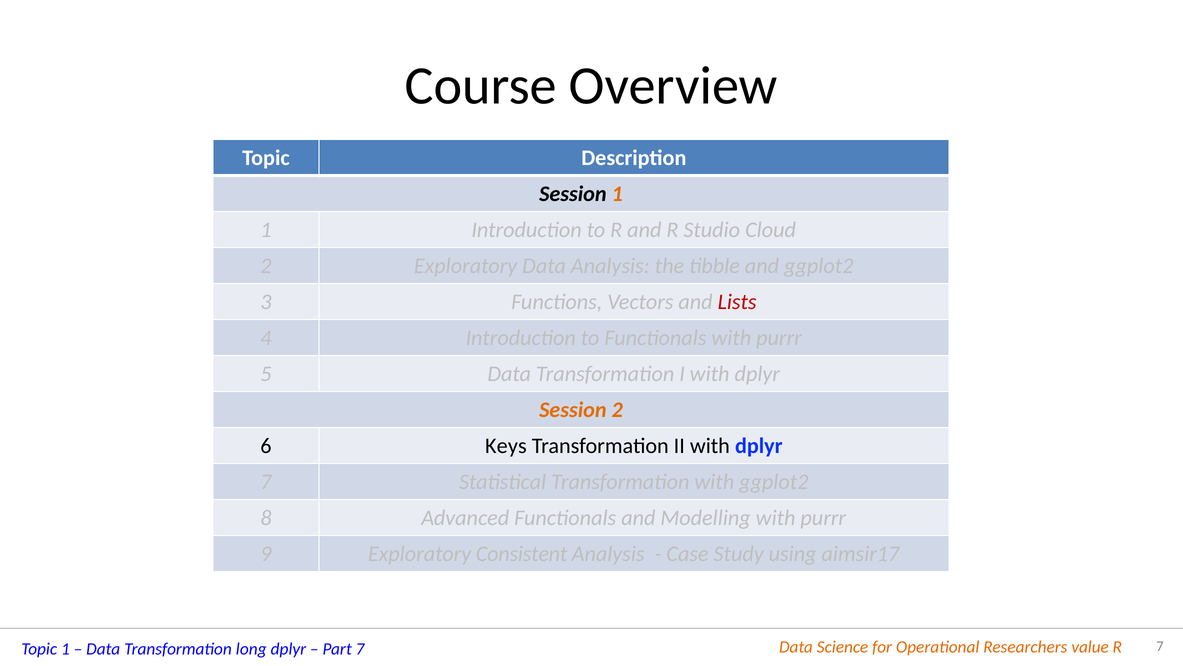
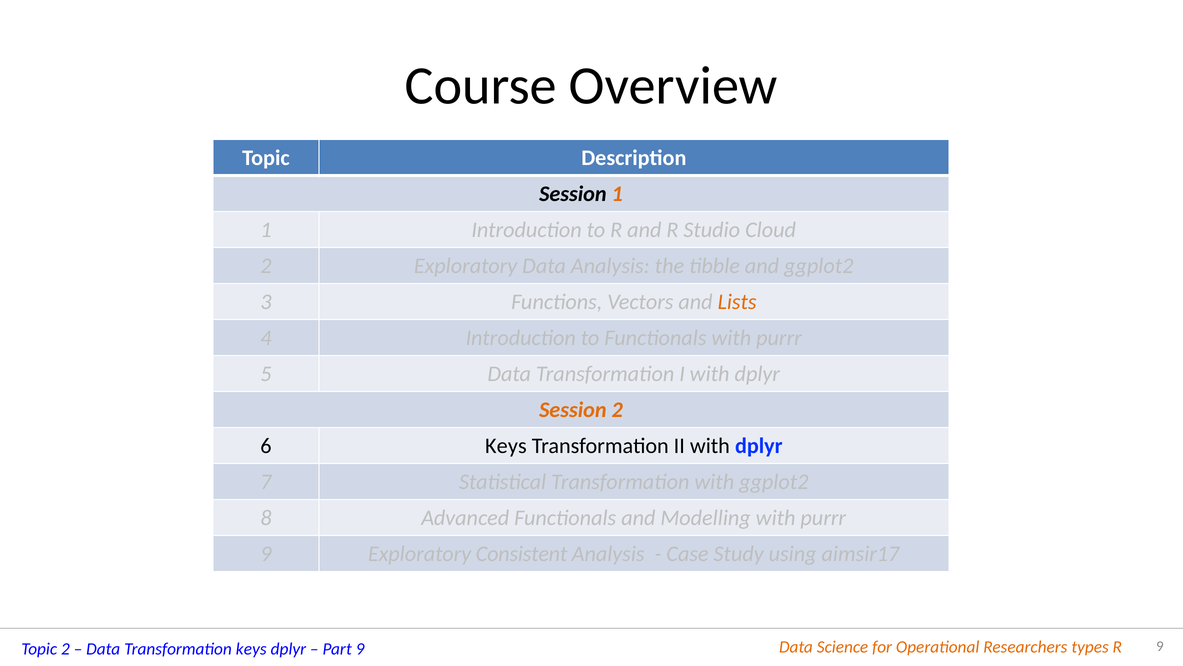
Lists colour: red -> orange
Topic 1: 1 -> 2
Transformation long: long -> keys
7 at (360, 649): 7 -> 9
value: value -> types
R 7: 7 -> 9
